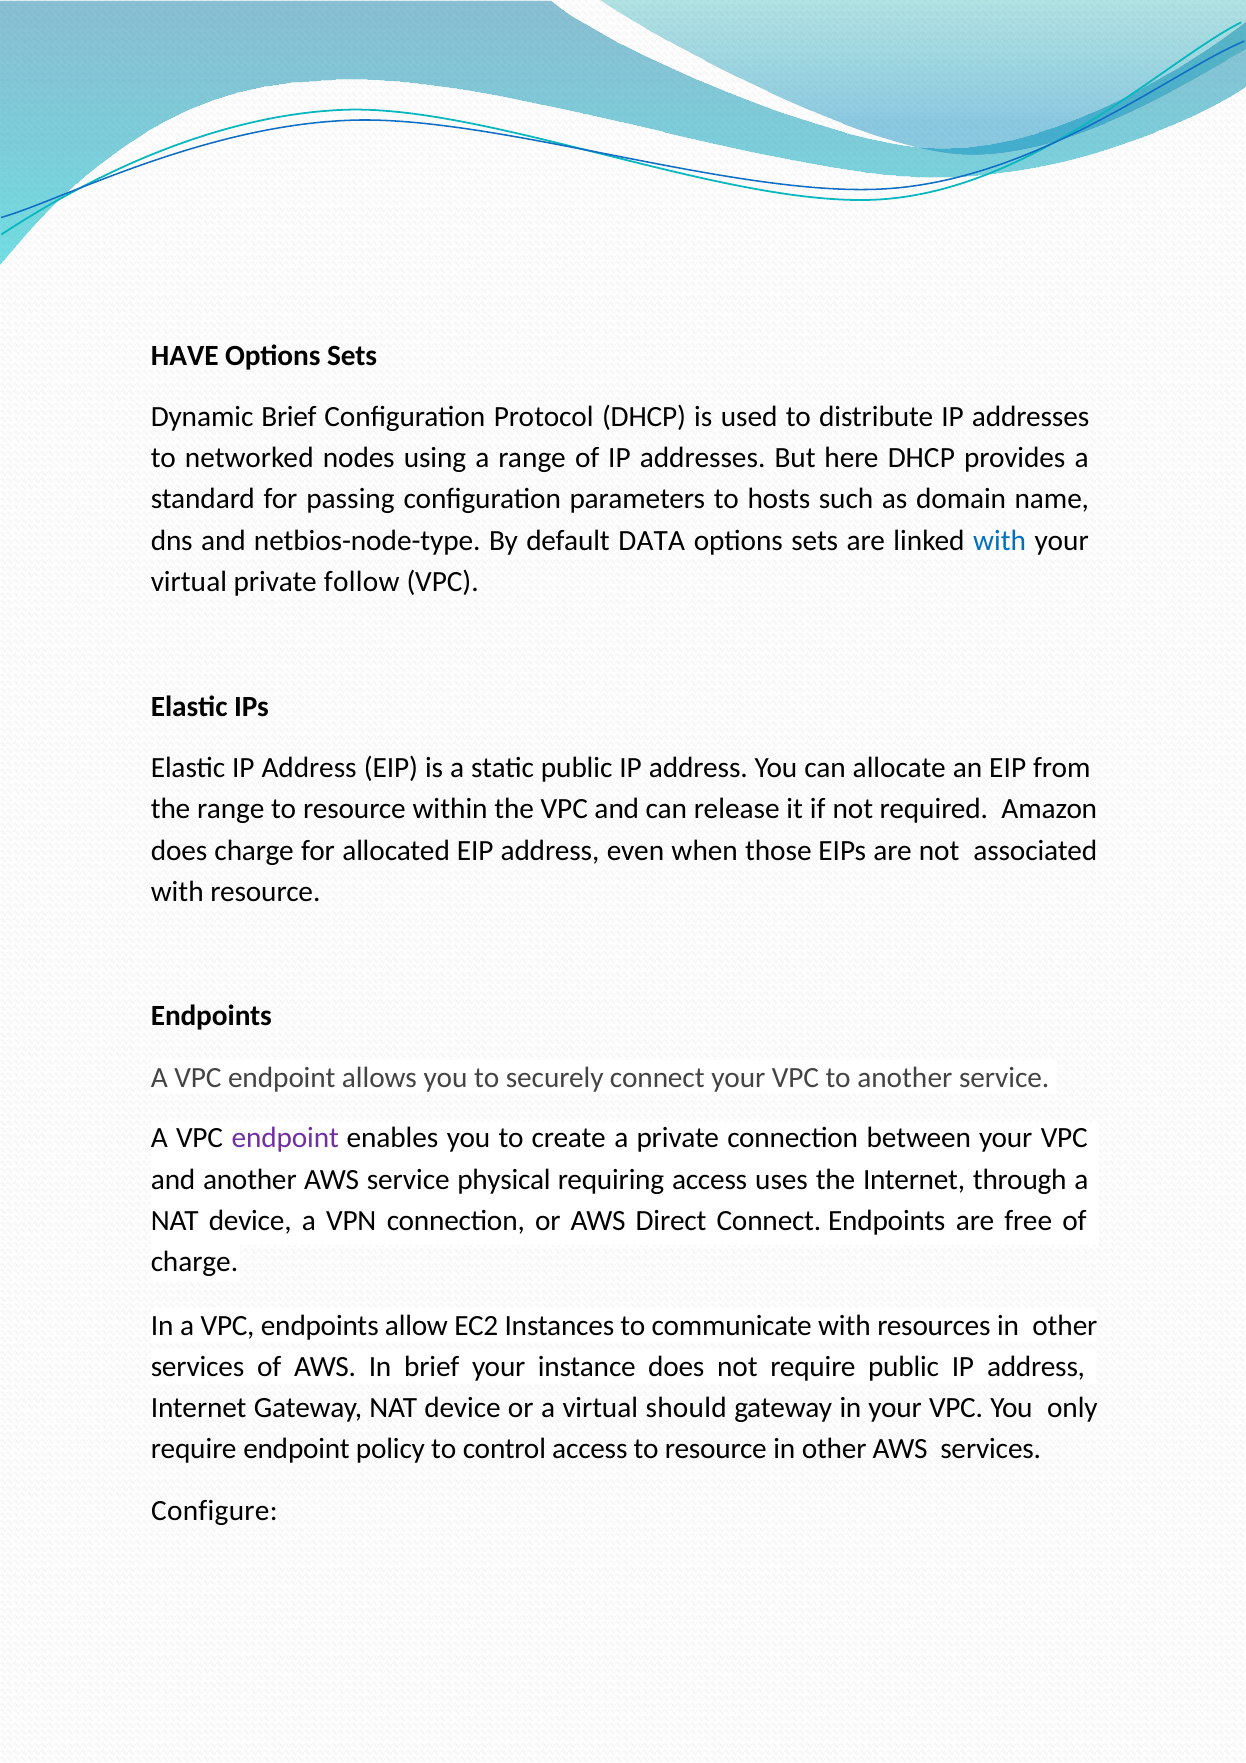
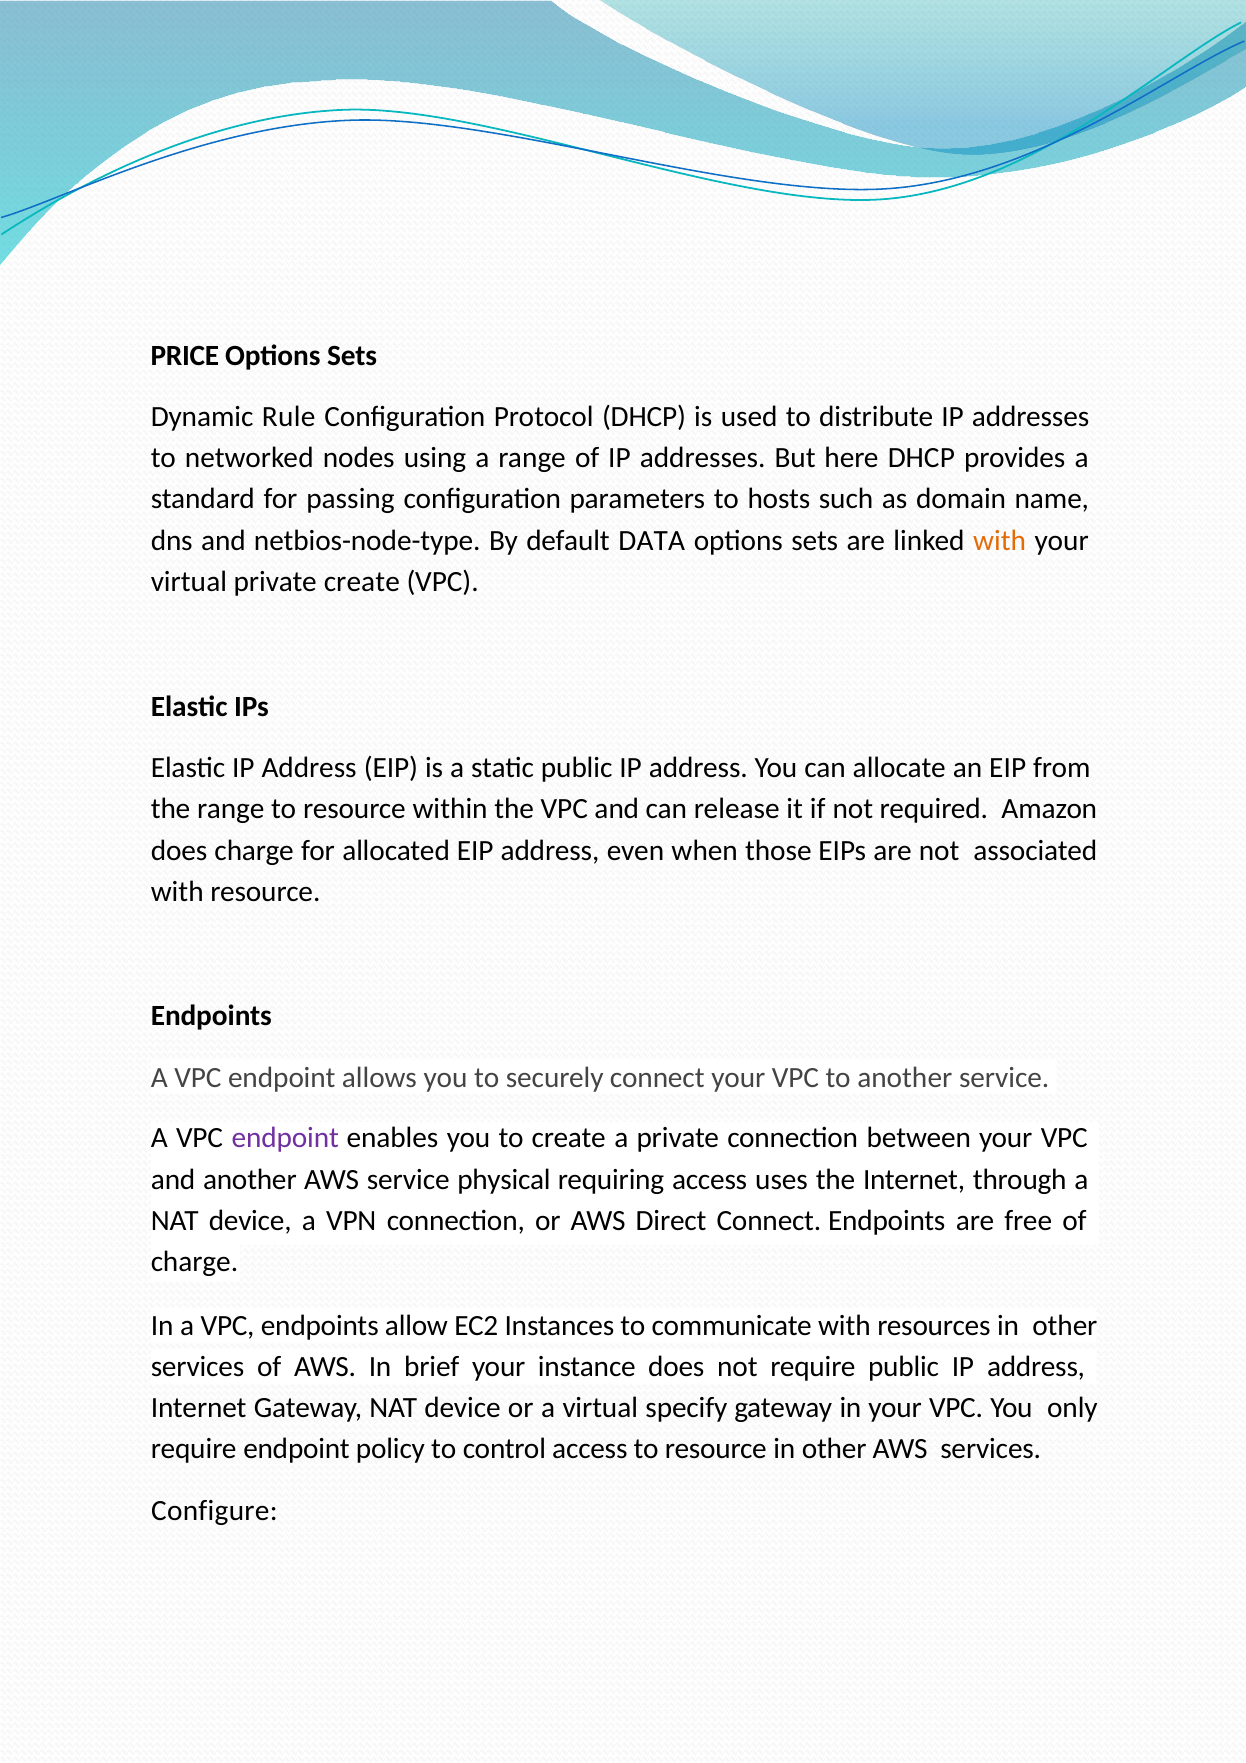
HAVE: HAVE -> PRICE
Dynamic Brief: Brief -> Rule
with at (1000, 540) colour: blue -> orange
private follow: follow -> create
should: should -> specify
